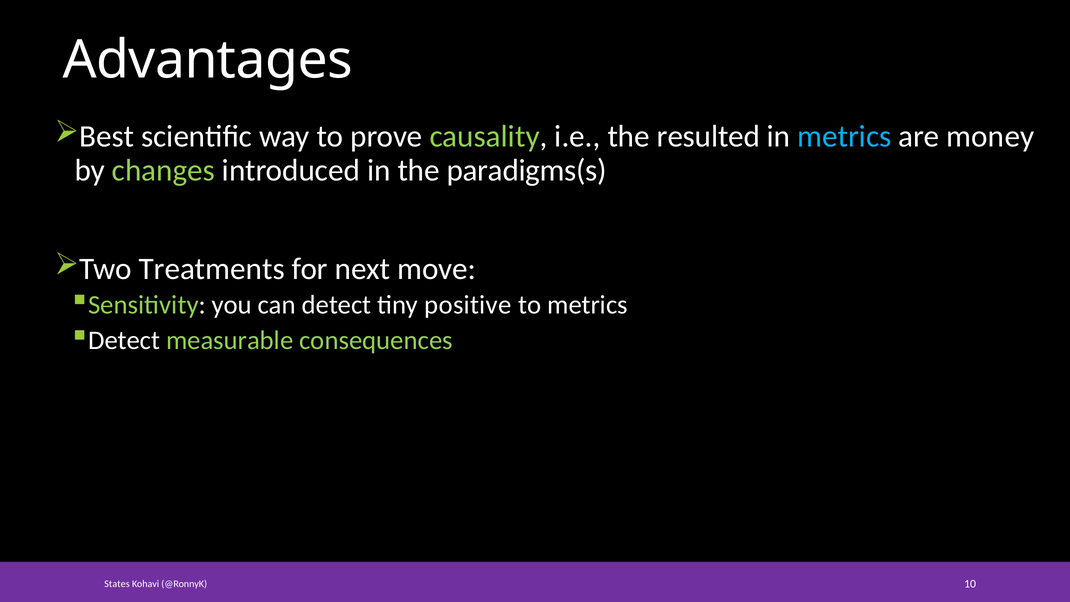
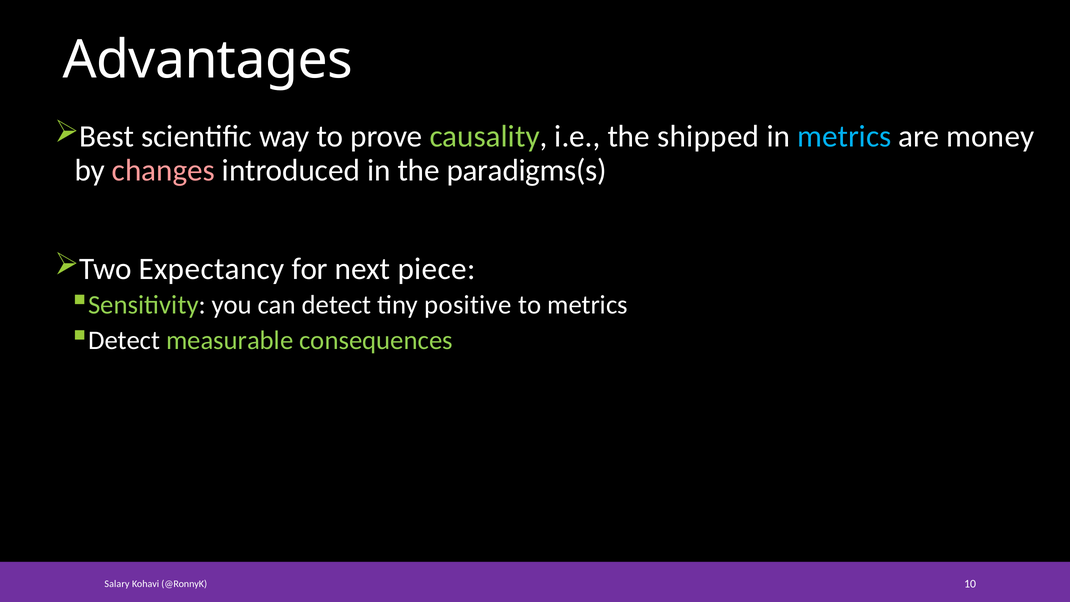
resulted: resulted -> shipped
changes colour: light green -> pink
Treatments: Treatments -> Expectancy
move: move -> piece
States: States -> Salary
